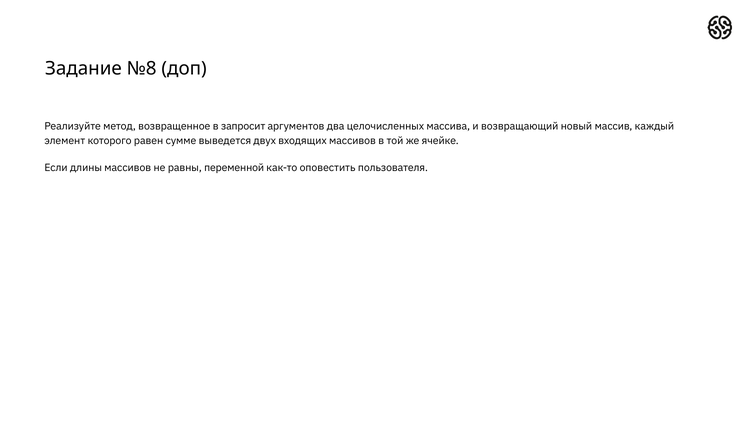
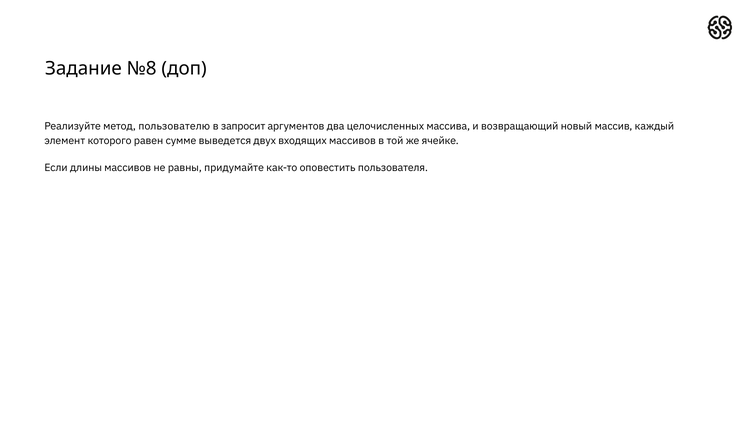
возвращенное: возвращенное -> пользователю
переменной: переменной -> придумайте
